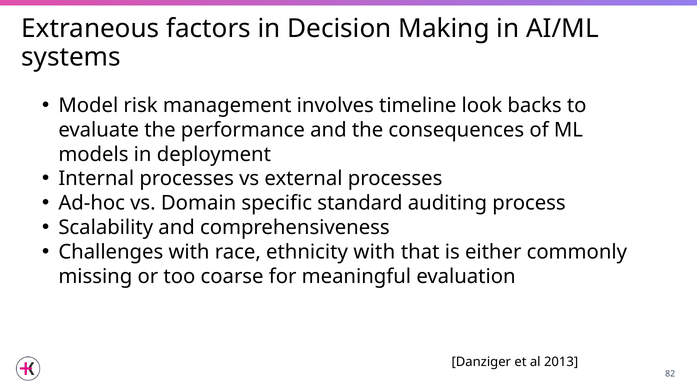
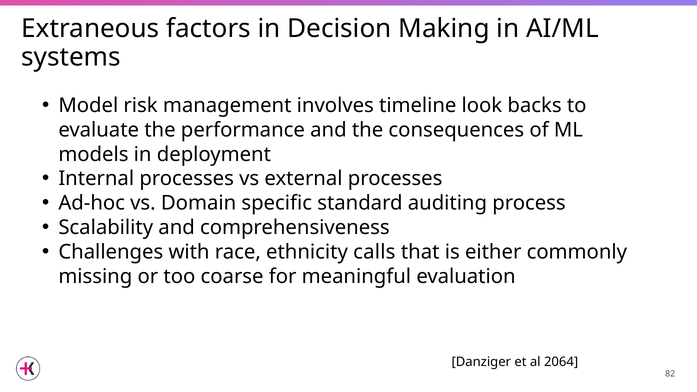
ethnicity with: with -> calls
2013: 2013 -> 2064
